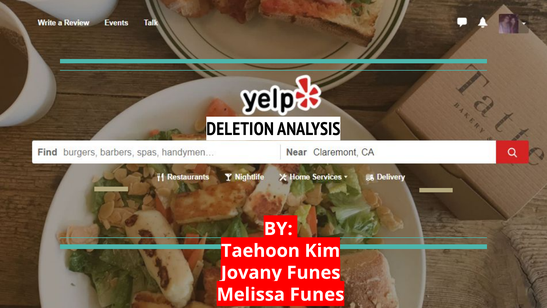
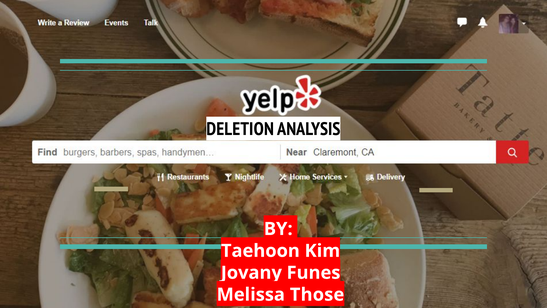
Melissa Funes: Funes -> Those
